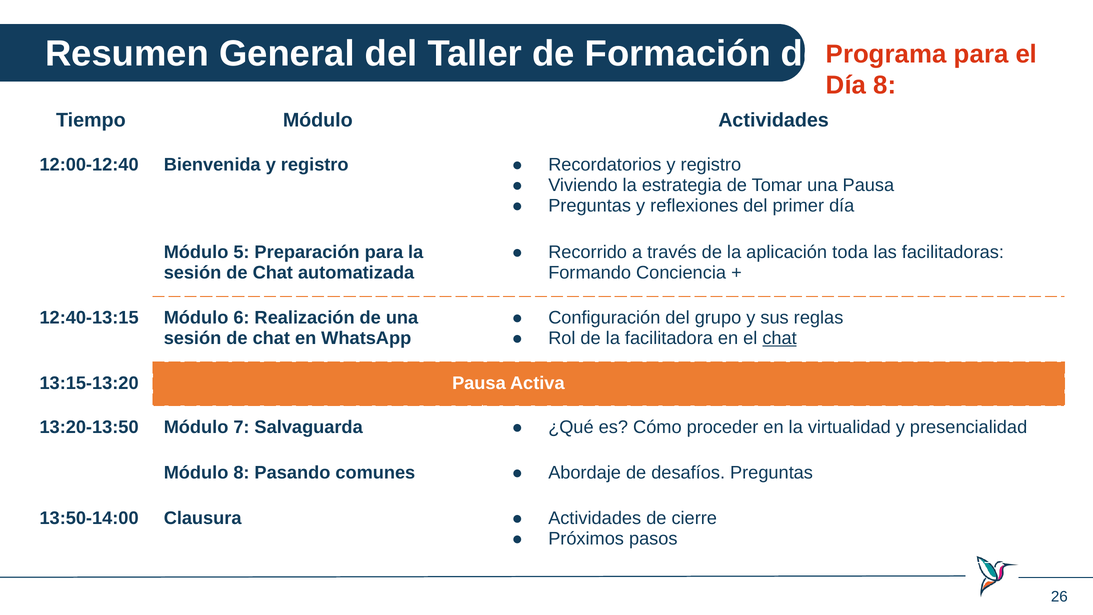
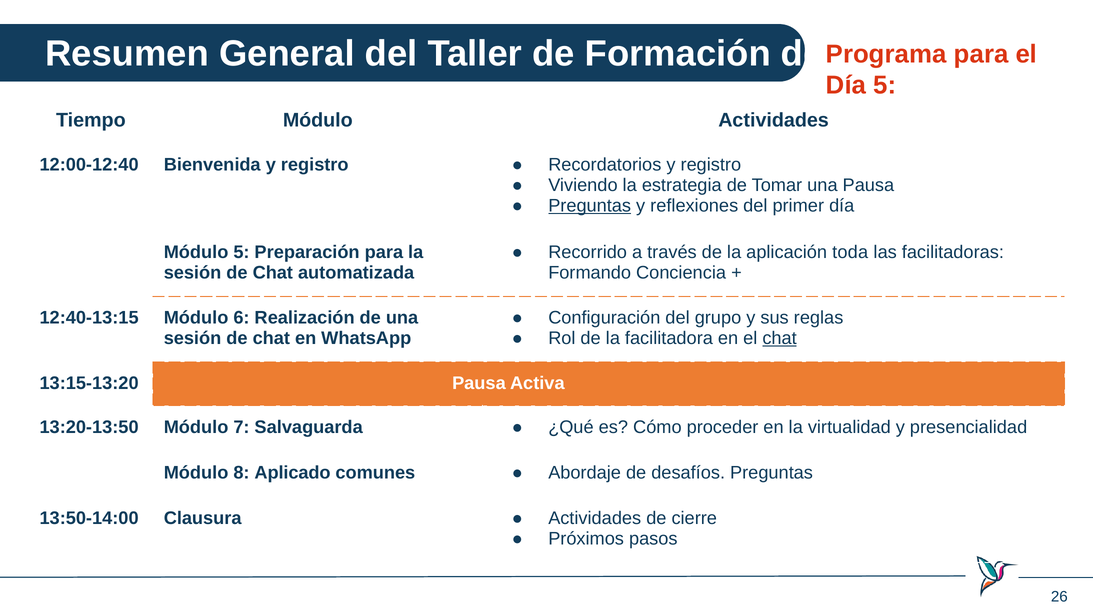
Día 8: 8 -> 5
Preguntas at (590, 206) underline: none -> present
Pasando: Pasando -> Aplicado
